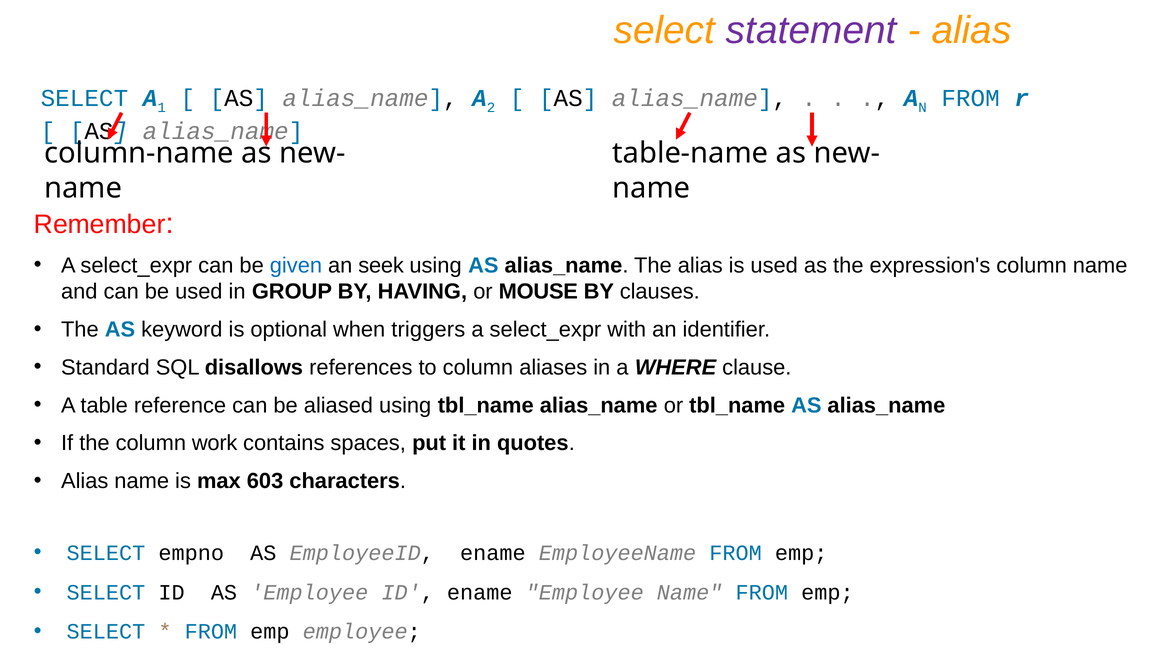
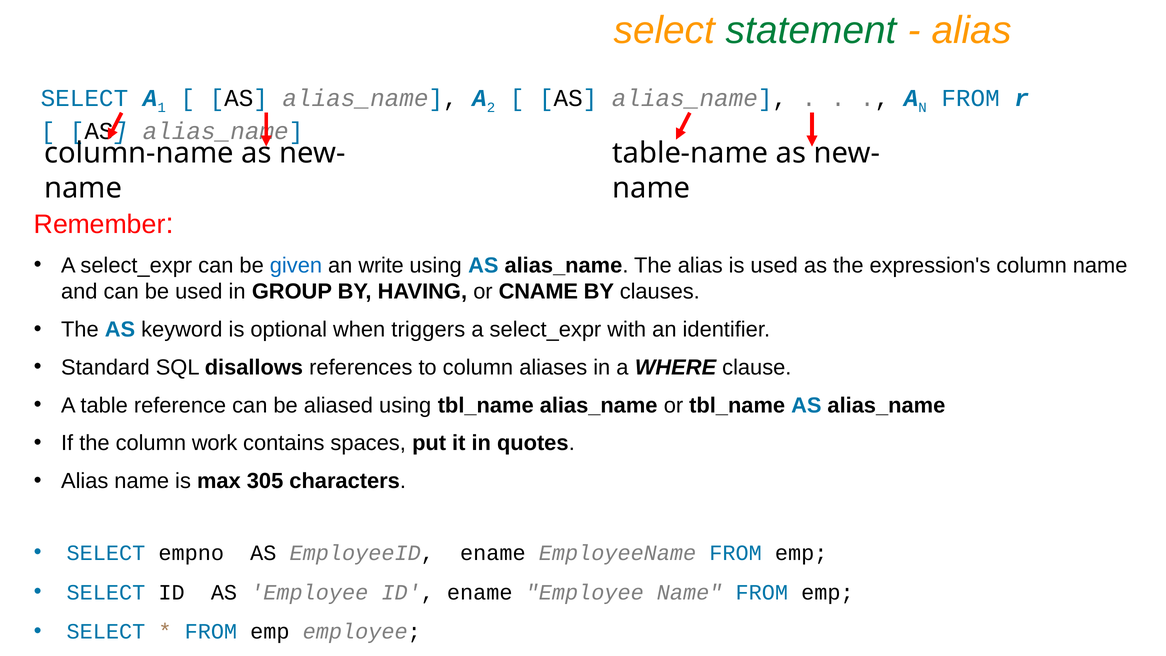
statement colour: purple -> green
seek: seek -> write
MOUSE: MOUSE -> CNAME
603: 603 -> 305
